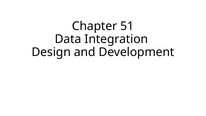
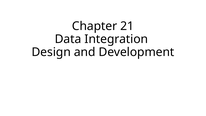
51: 51 -> 21
